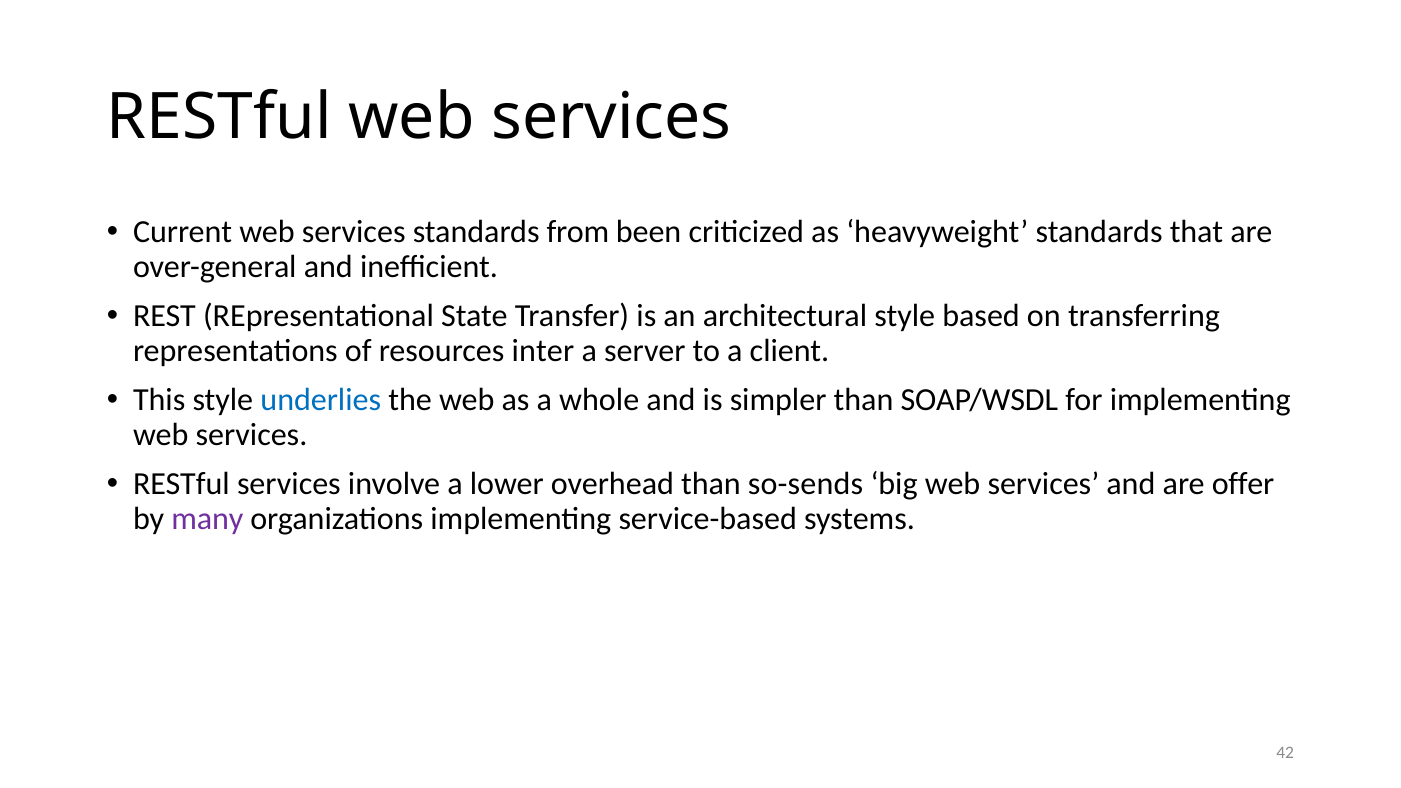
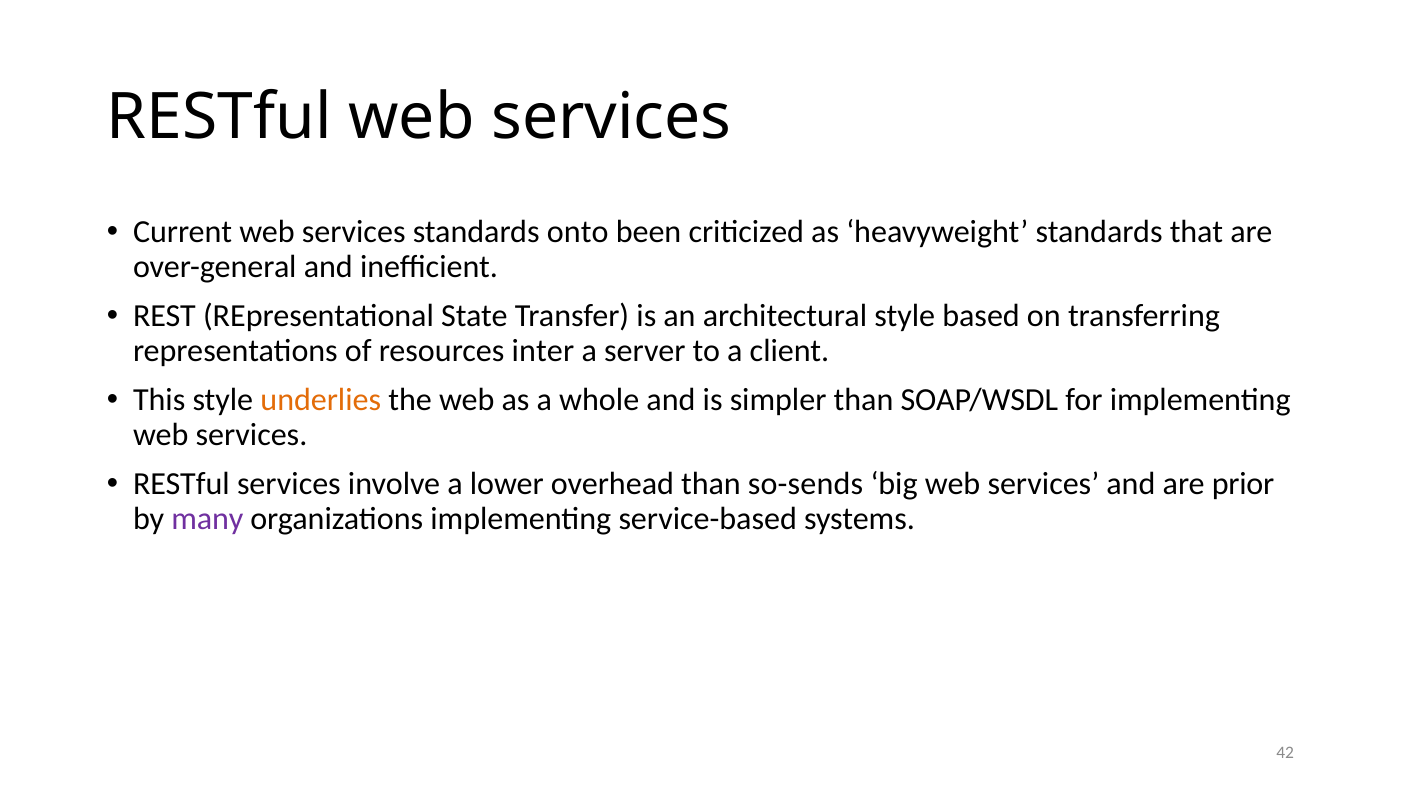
from: from -> onto
underlies colour: blue -> orange
offer: offer -> prior
